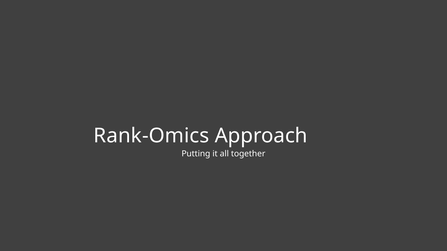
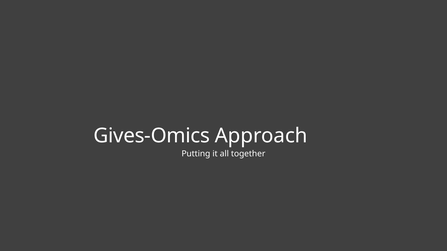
Rank-Omics: Rank-Omics -> Gives-Omics
